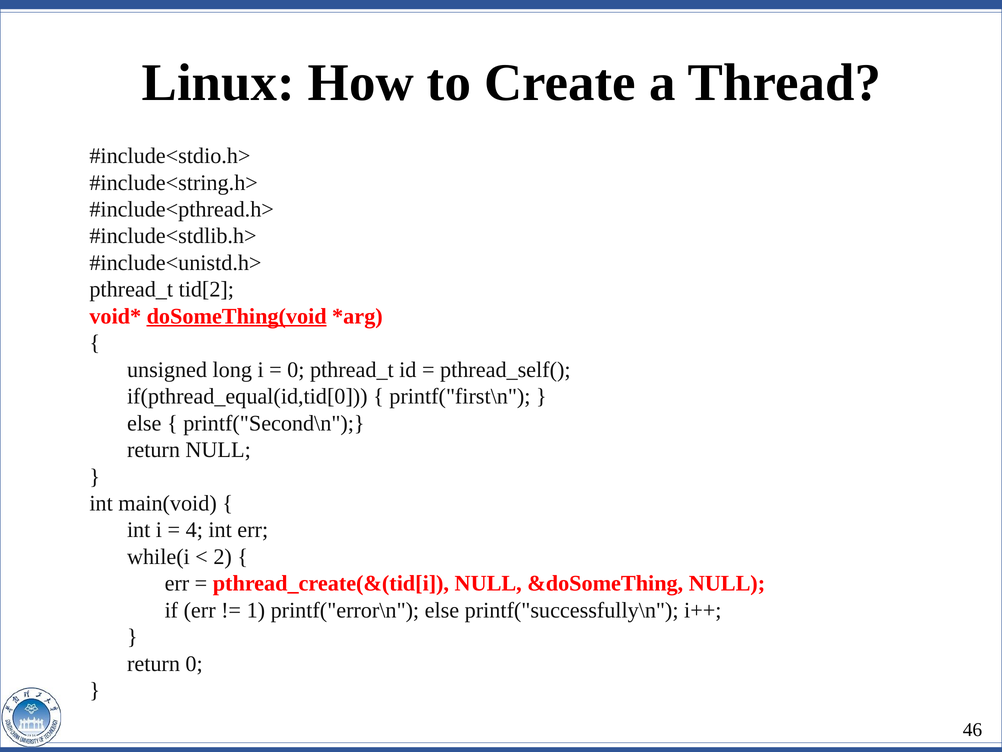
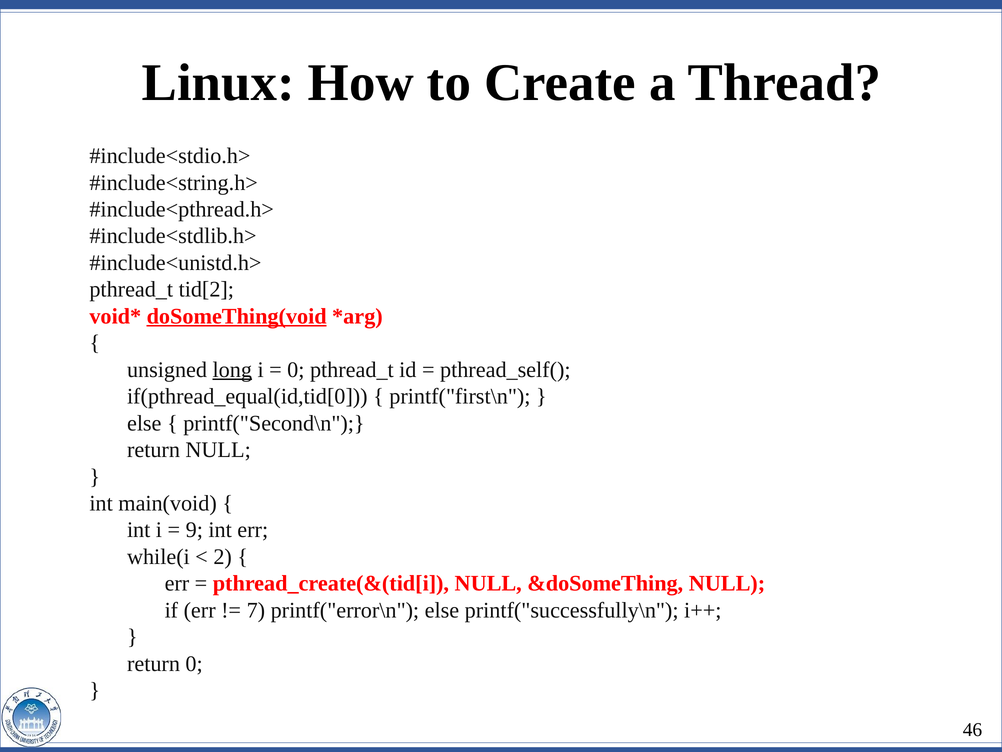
long underline: none -> present
4: 4 -> 9
1: 1 -> 7
